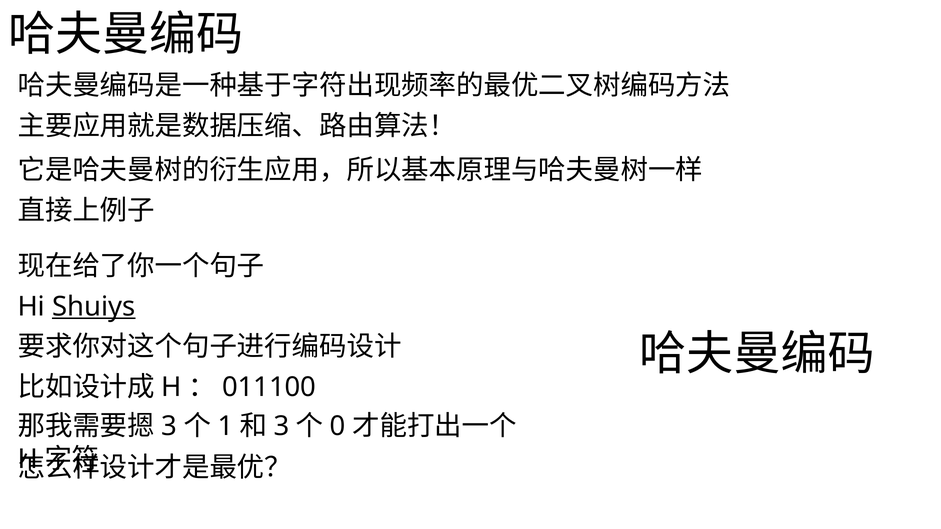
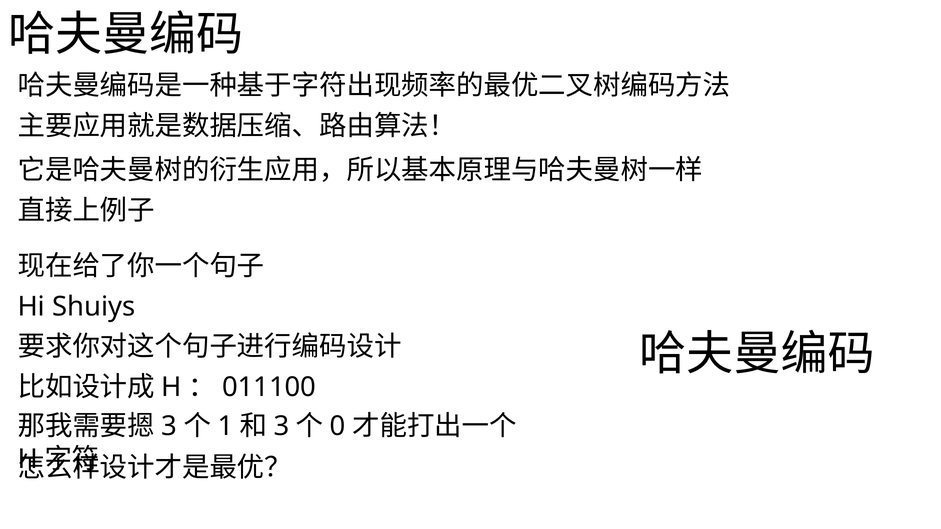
Shuiys underline: present -> none
